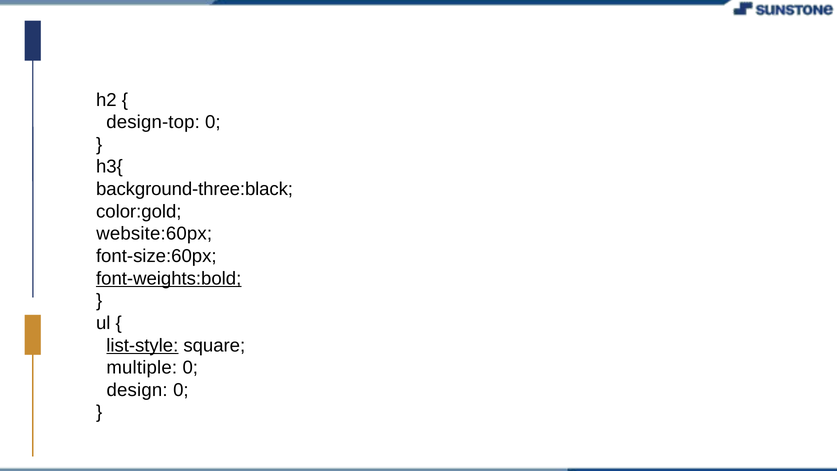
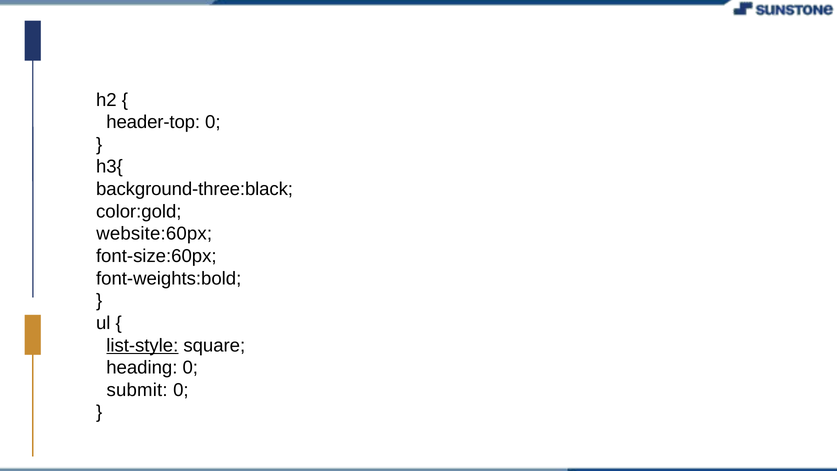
design-top: design-top -> header-top
font-weights:bold underline: present -> none
multiple: multiple -> heading
design: design -> submit
